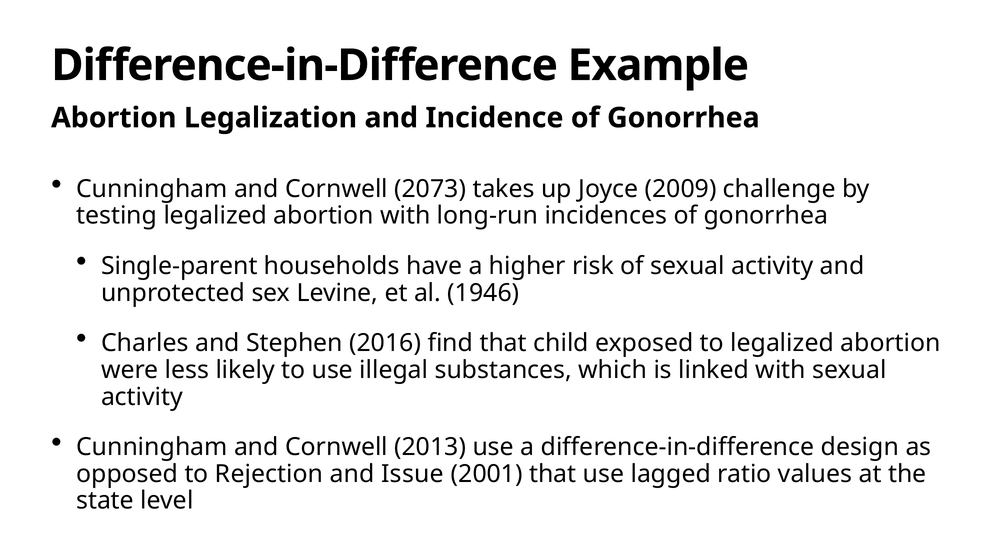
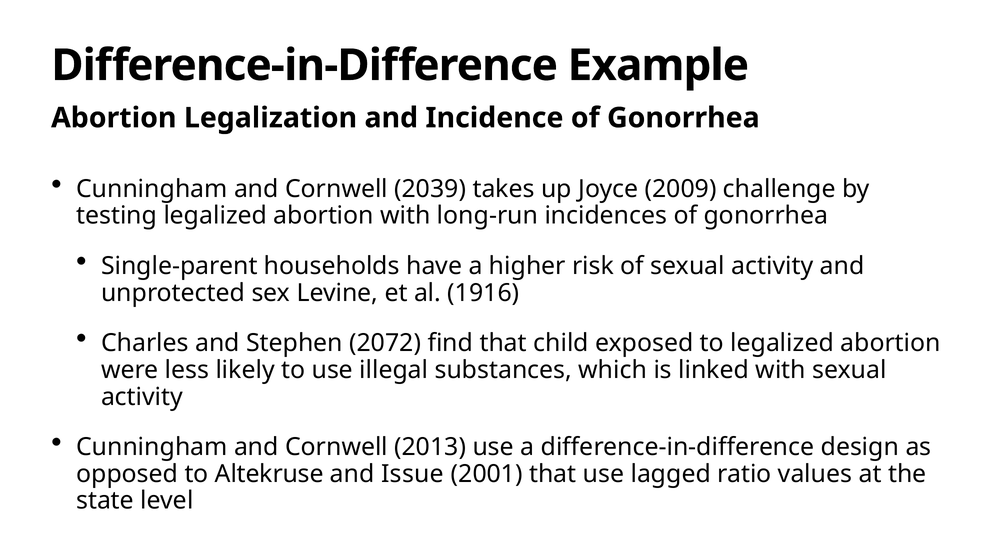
2073: 2073 -> 2039
1946: 1946 -> 1916
2016: 2016 -> 2072
Rejection: Rejection -> Altekruse
